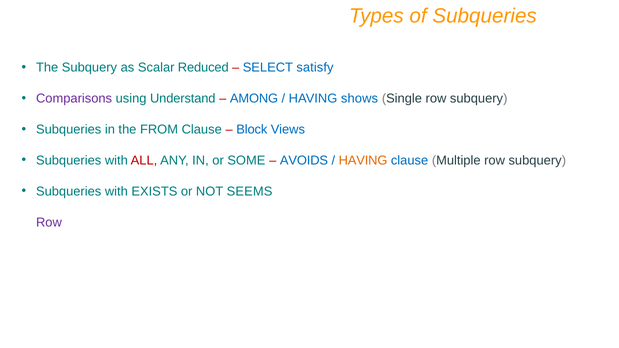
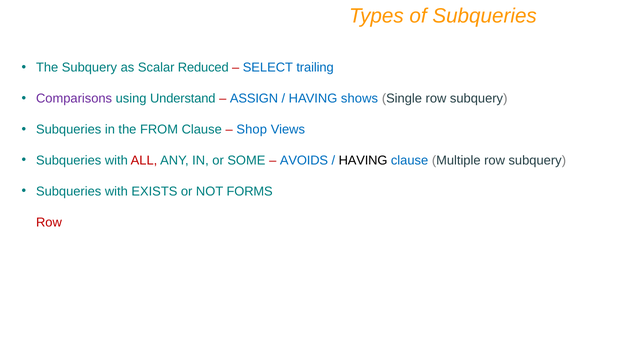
satisfy: satisfy -> trailing
AMONG: AMONG -> ASSIGN
Block: Block -> Shop
HAVING at (363, 161) colour: orange -> black
SEEMS: SEEMS -> FORMS
Row at (49, 222) colour: purple -> red
